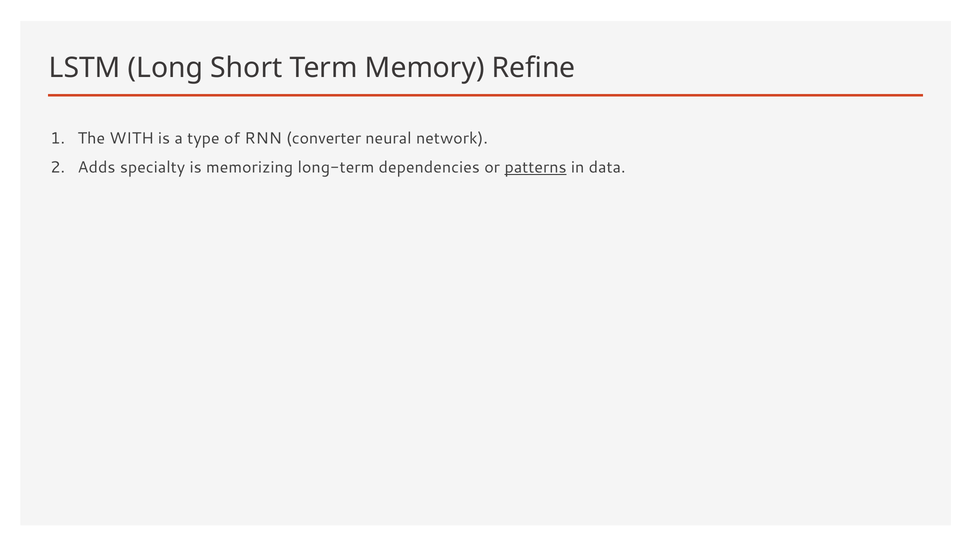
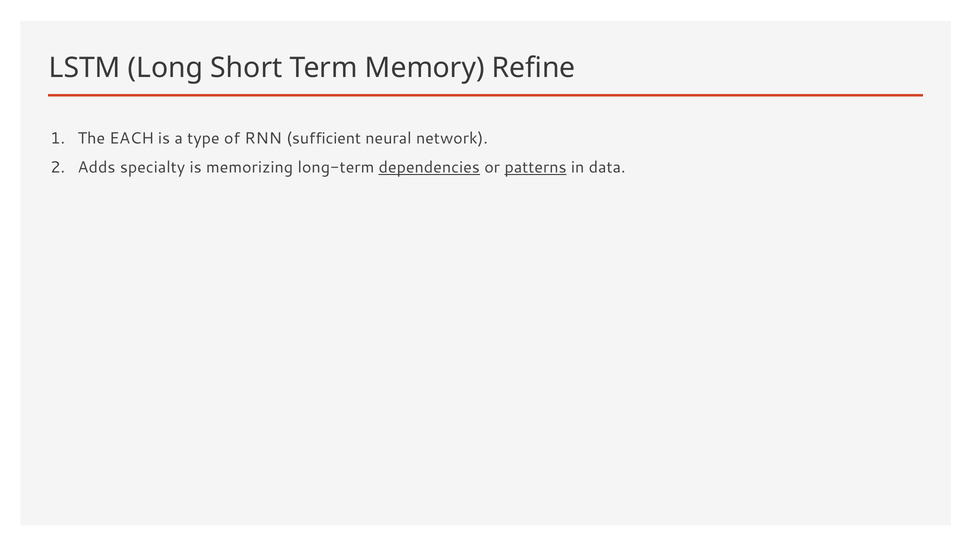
WITH: WITH -> EACH
converter: converter -> sufficient
dependencies underline: none -> present
